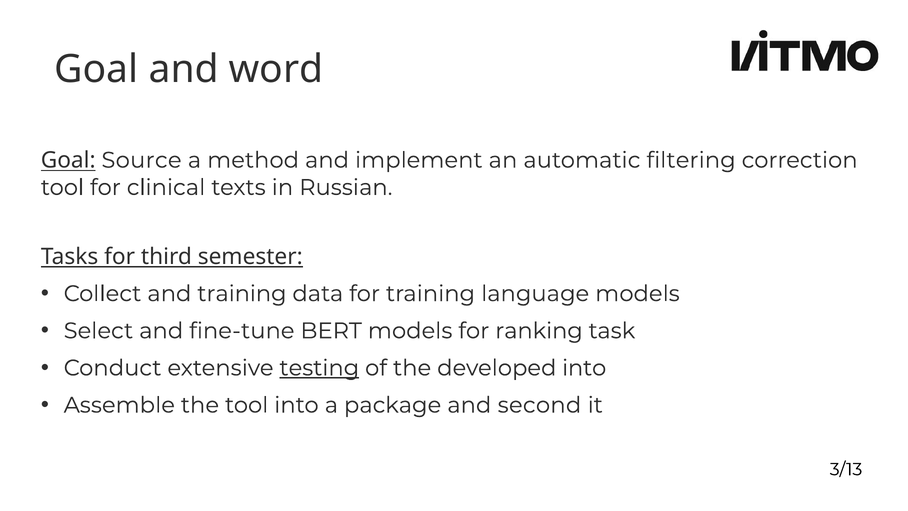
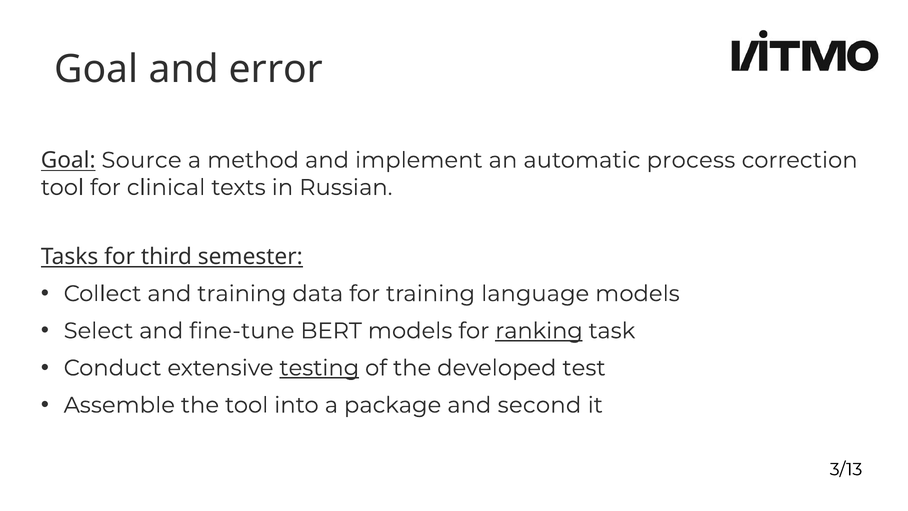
word: word -> error
filtering: filtering -> process
ranking underline: none -> present
developed into: into -> test
